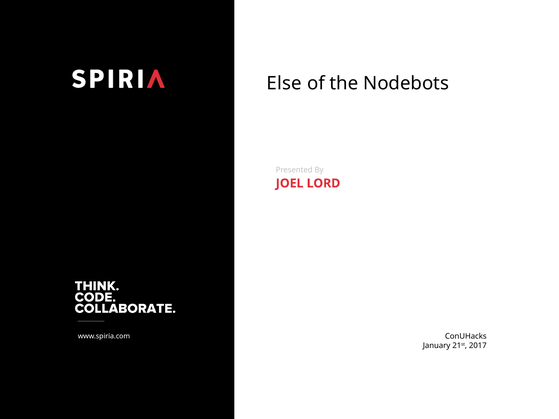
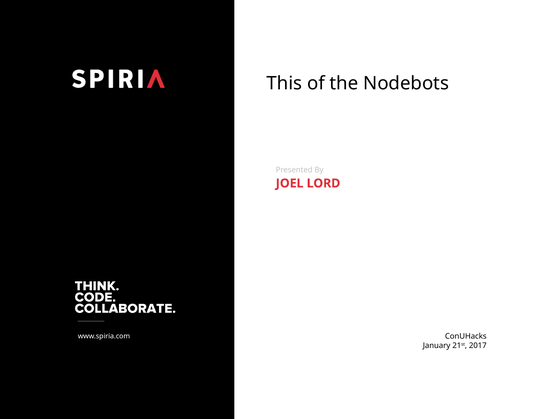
Else: Else -> This
